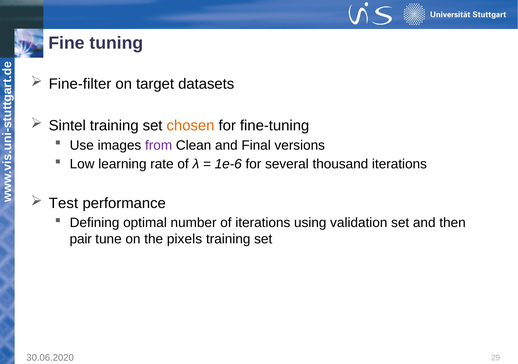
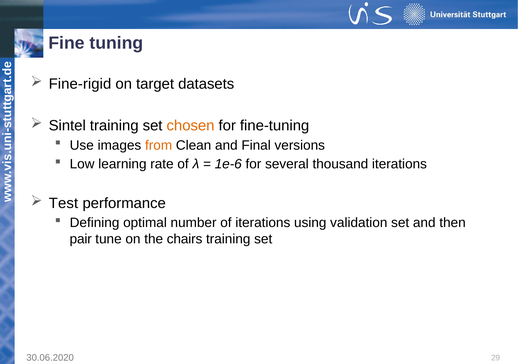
Fine-filter: Fine-filter -> Fine-rigid
from colour: purple -> orange
pixels: pixels -> chairs
